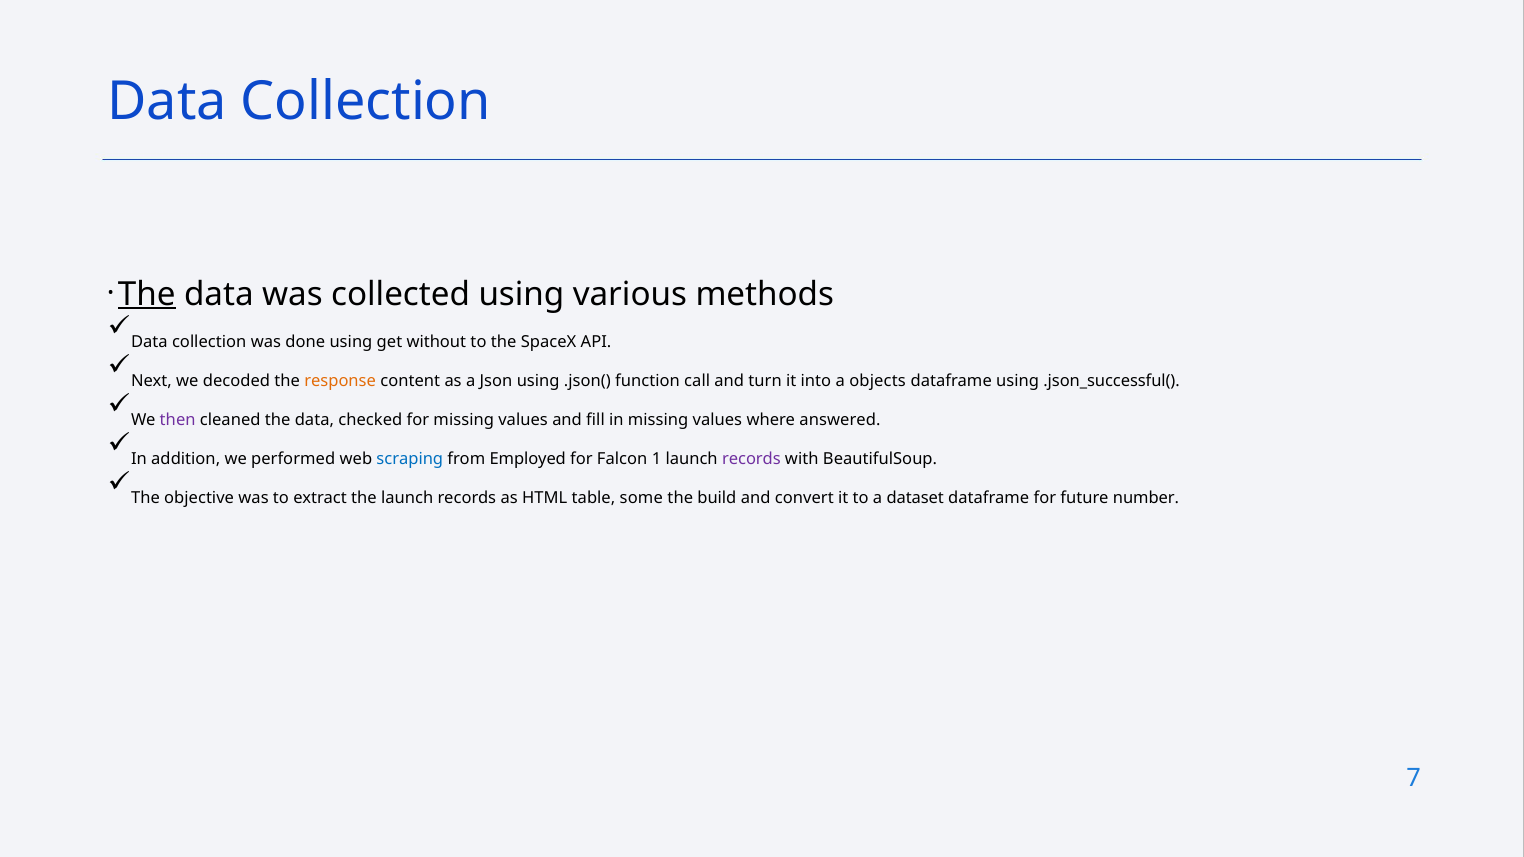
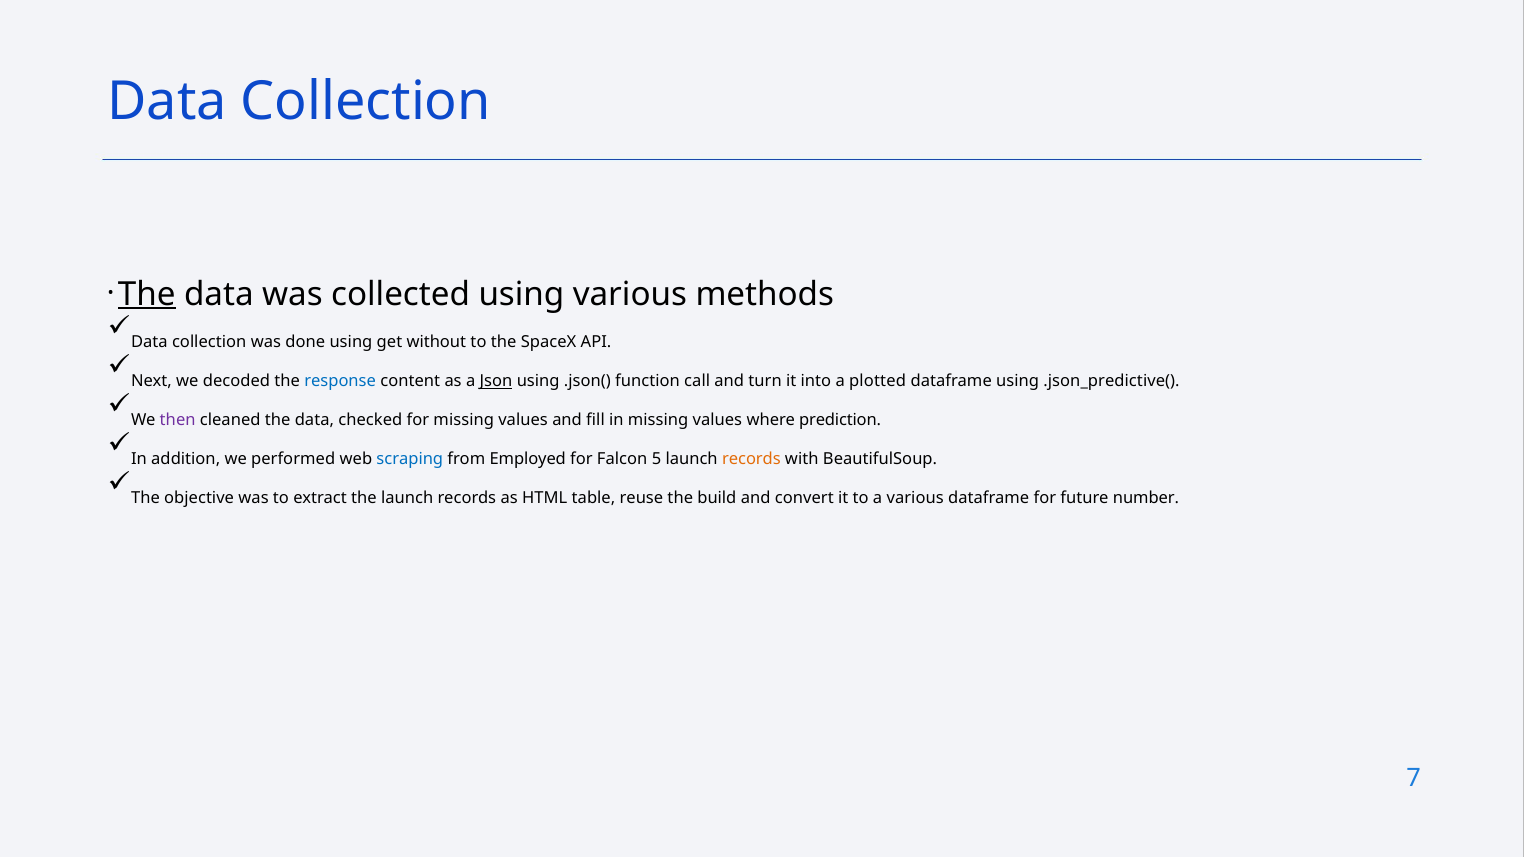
response colour: orange -> blue
Json underline: none -> present
objects: objects -> plotted
.json_successful(: .json_successful( -> .json_predictive(
answered: answered -> prediction
1: 1 -> 5
records at (751, 459) colour: purple -> orange
some: some -> reuse
a dataset: dataset -> various
